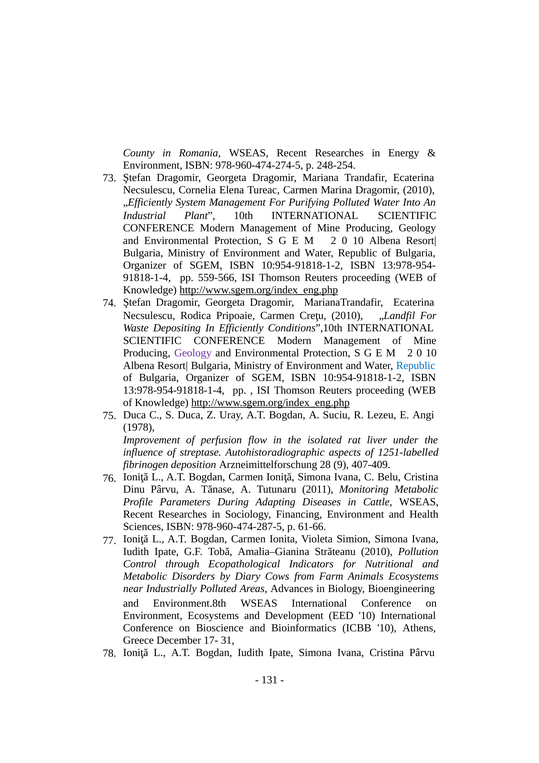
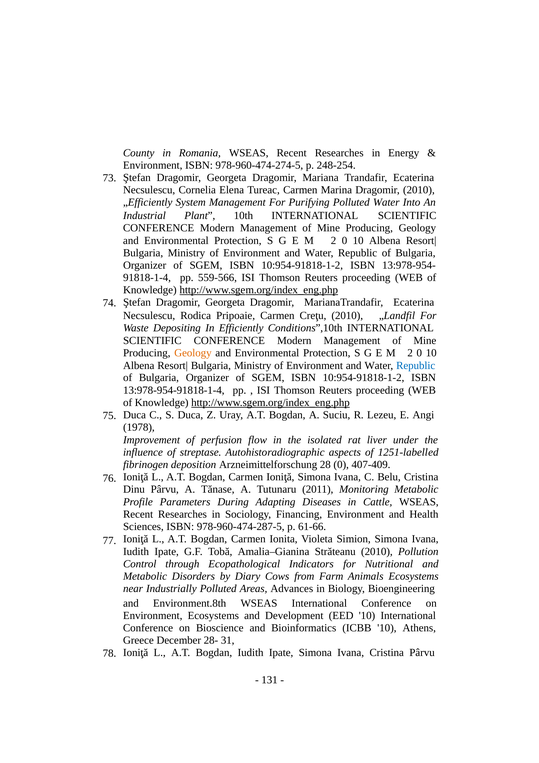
Geology at (193, 353) colour: purple -> orange
28 9: 9 -> 0
17-: 17- -> 28-
